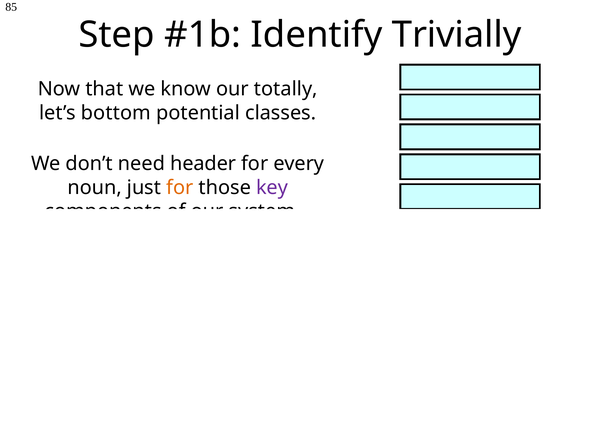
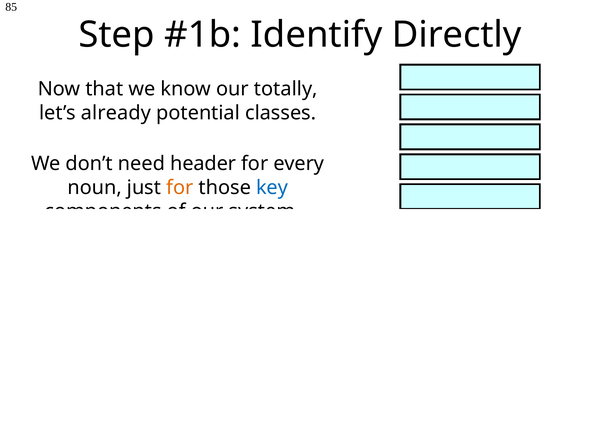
Trivially: Trivially -> Directly
bottom: bottom -> already
key colour: purple -> blue
